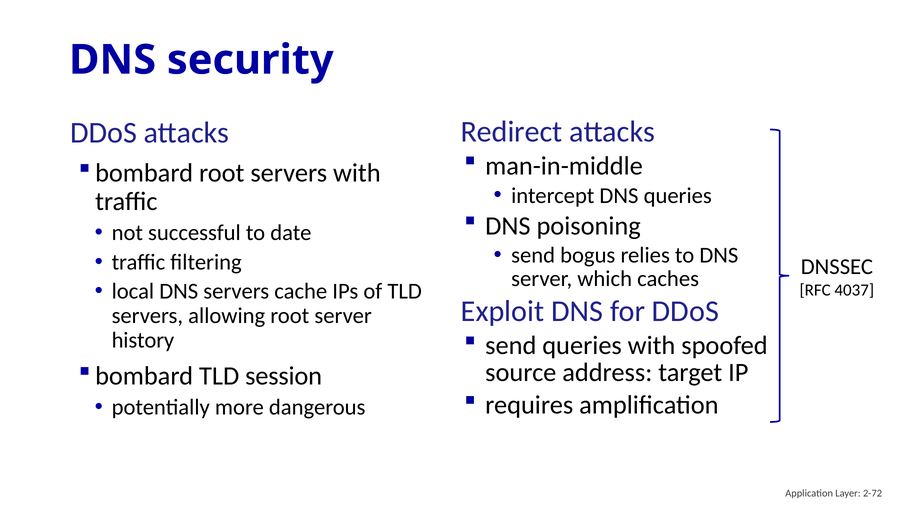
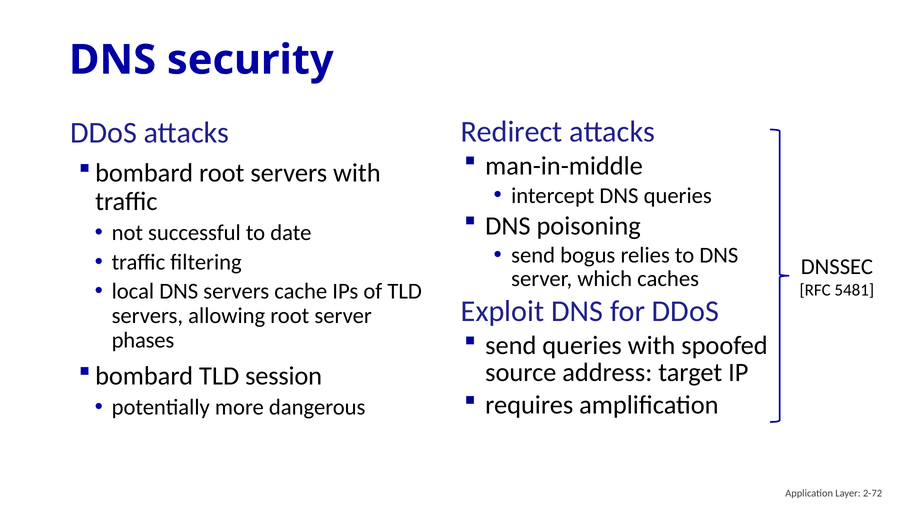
4037: 4037 -> 5481
history: history -> phases
